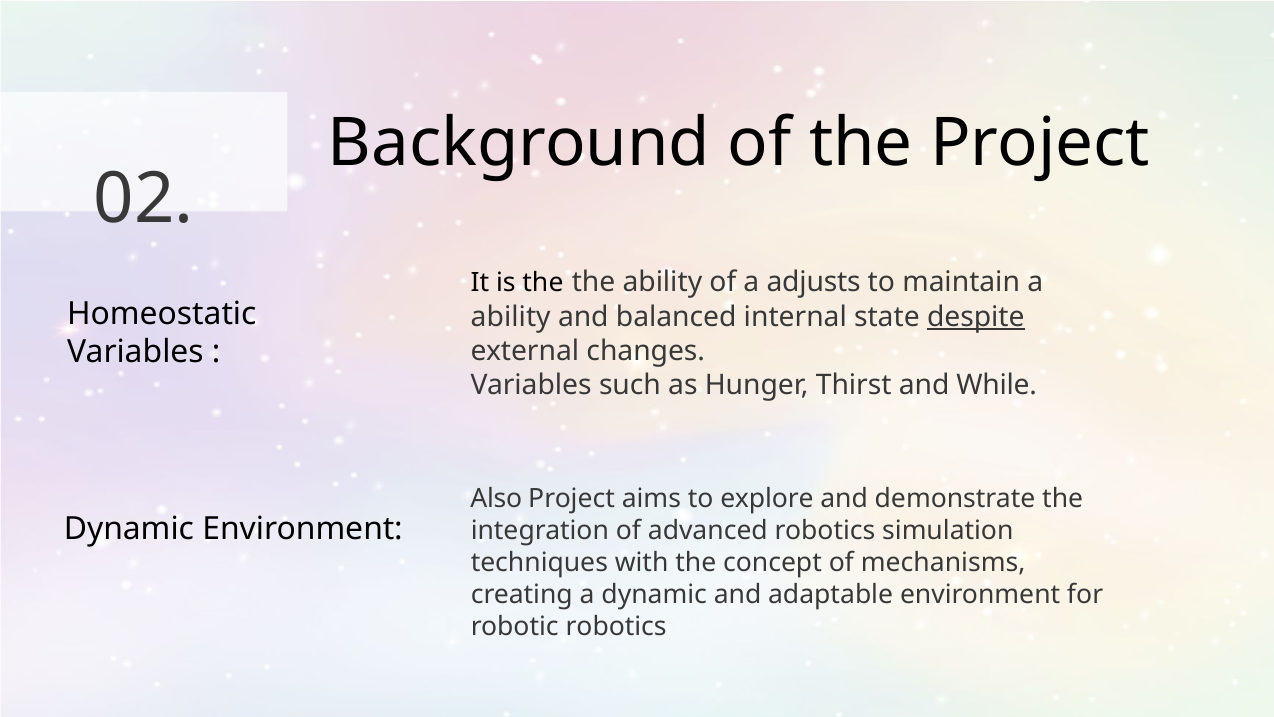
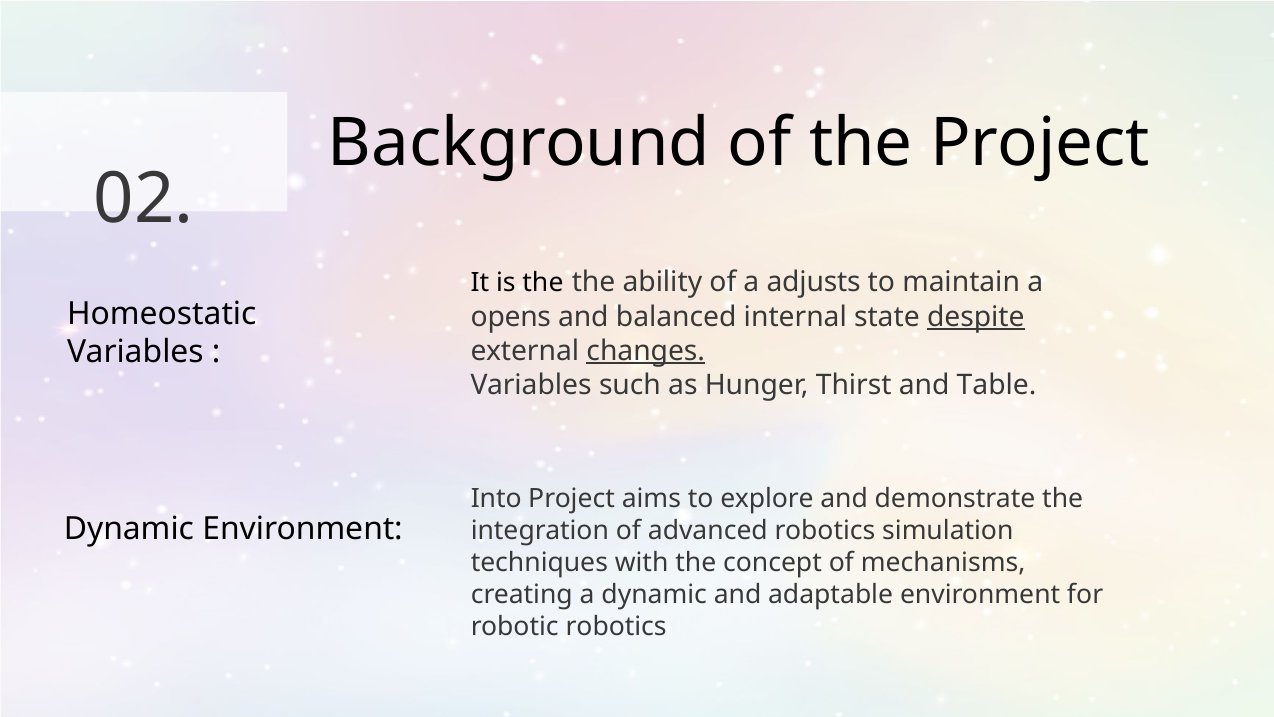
ability at (511, 317): ability -> opens
changes underline: none -> present
While: While -> Table
Also: Also -> Into
